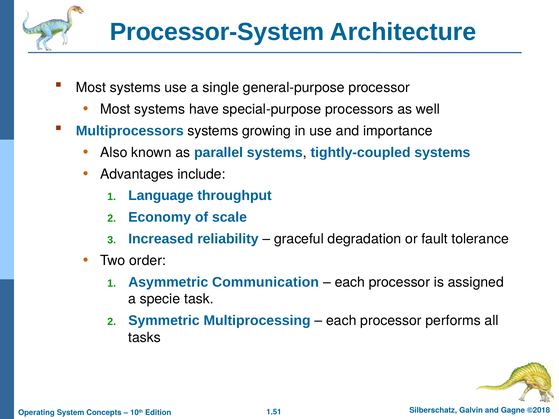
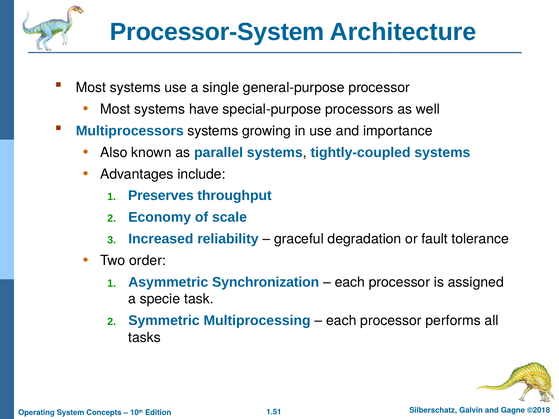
Language: Language -> Preserves
Communication: Communication -> Synchronization
